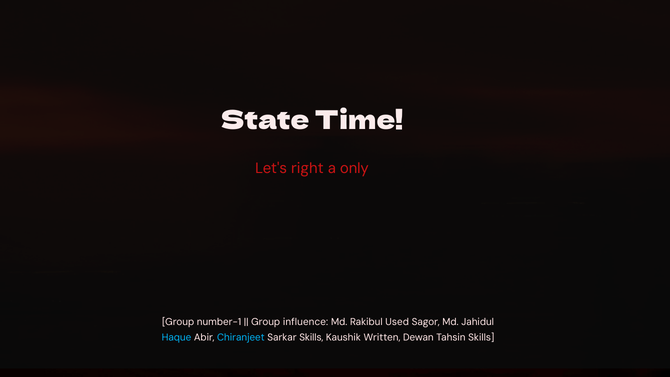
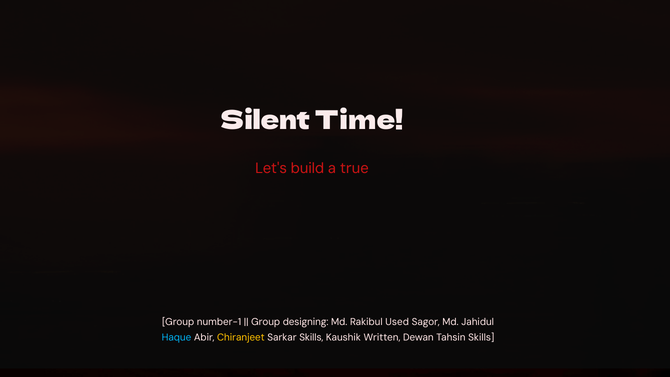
State: State -> Silent
right: right -> build
only: only -> true
influence: influence -> designing
Chiranjeet colour: light blue -> yellow
